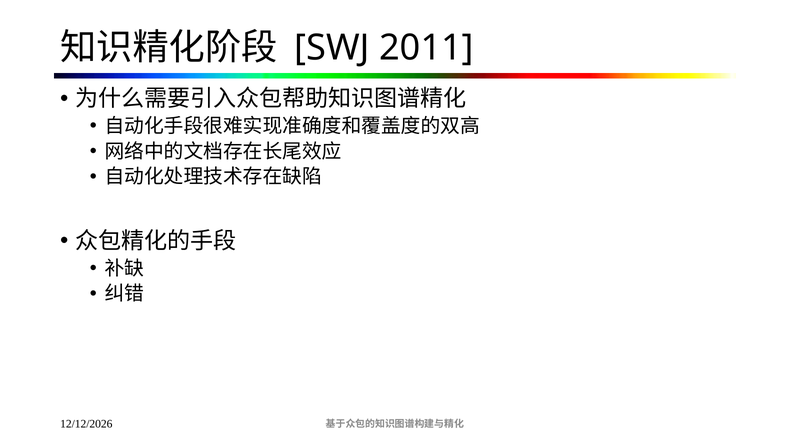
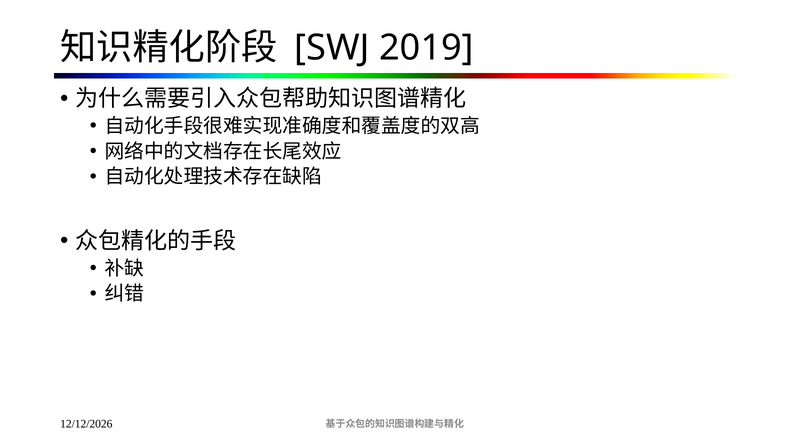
2011: 2011 -> 2019
